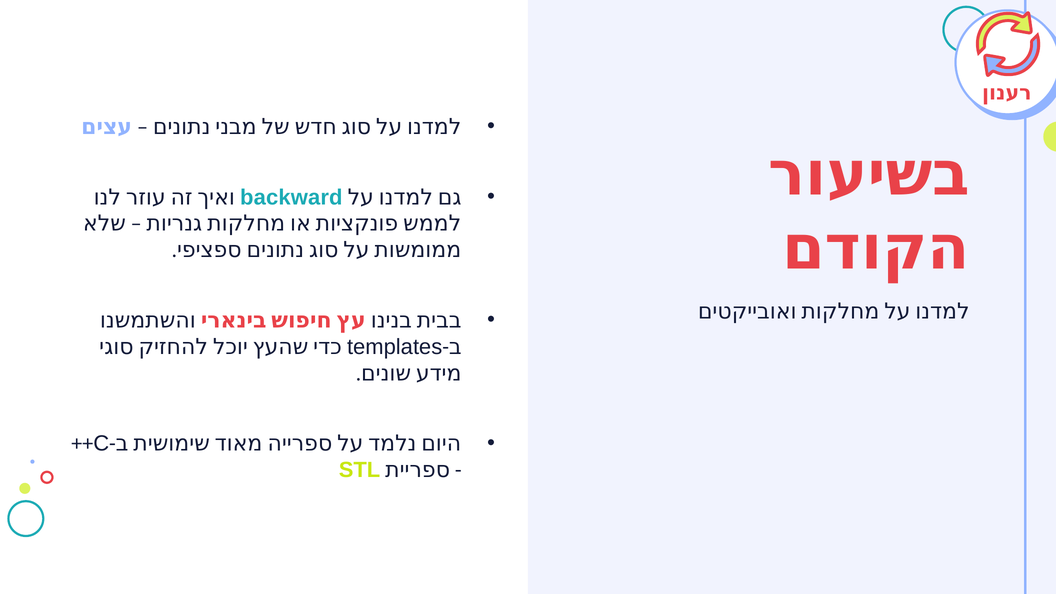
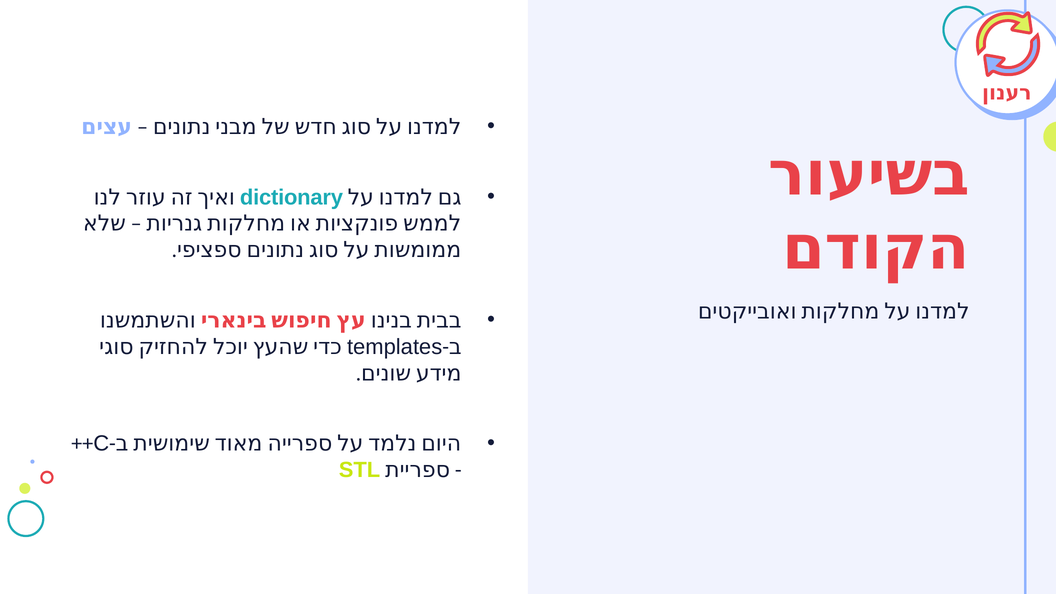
backward: backward -> dictionary
